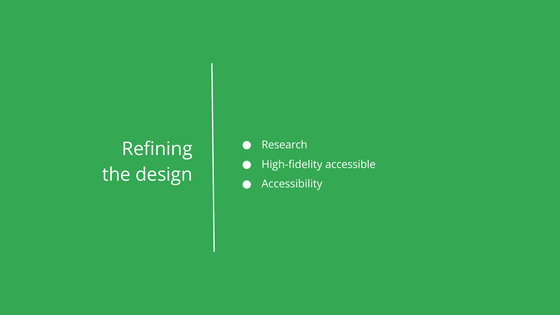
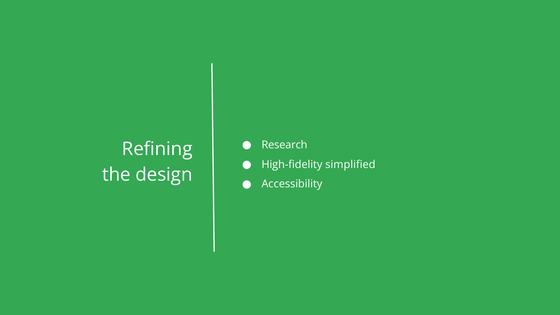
accessible: accessible -> simplified
